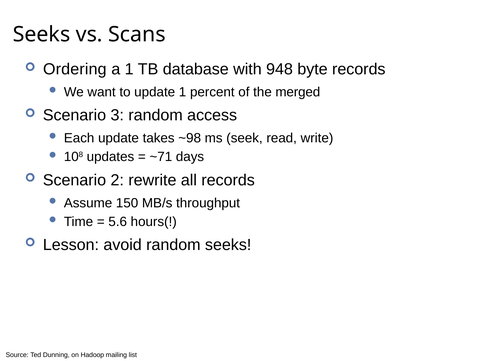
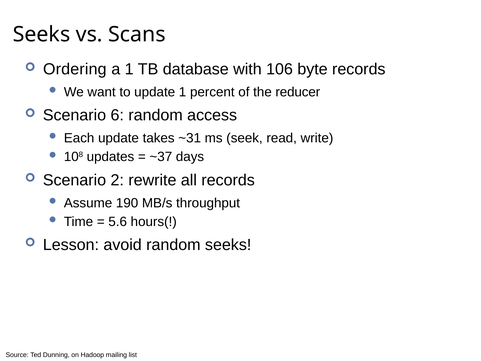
948: 948 -> 106
merged: merged -> reducer
3: 3 -> 6
~98: ~98 -> ~31
~71: ~71 -> ~37
150: 150 -> 190
